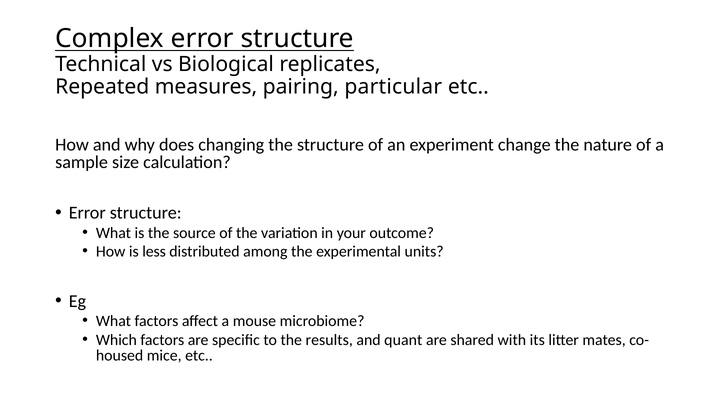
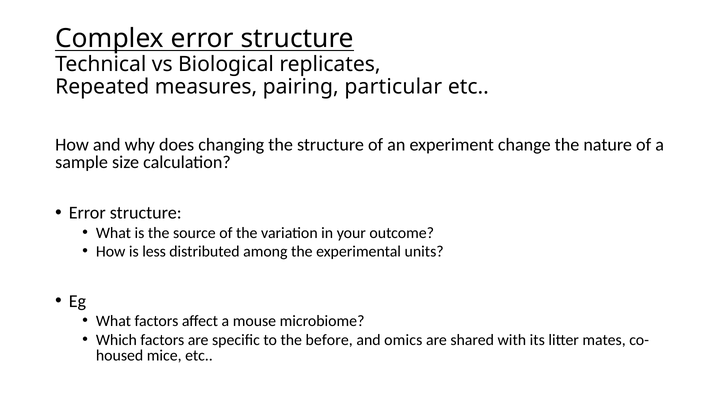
results: results -> before
quant: quant -> omics
